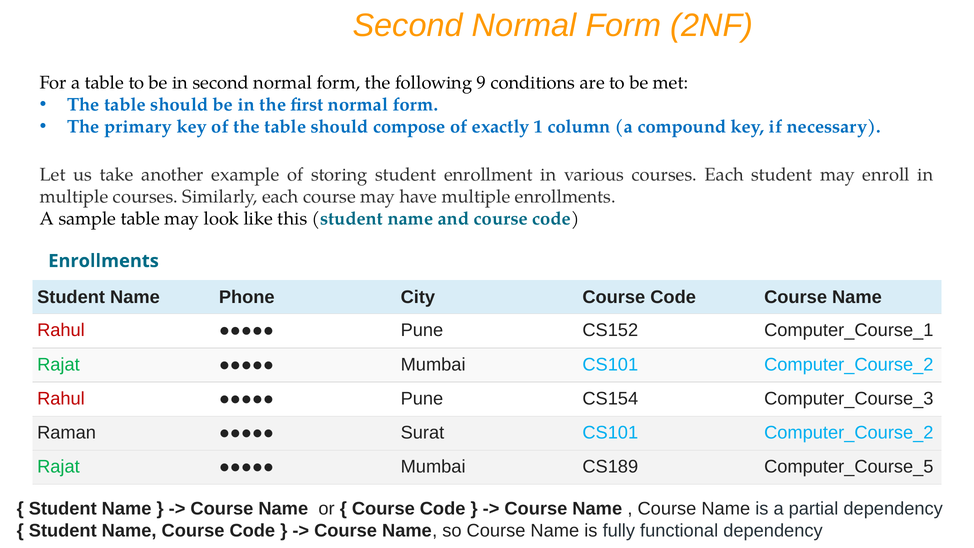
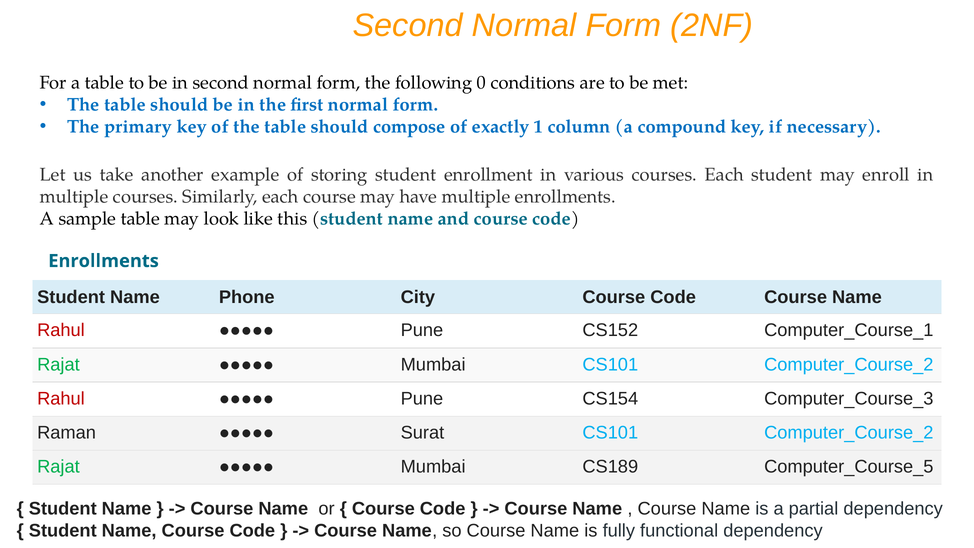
9: 9 -> 0
